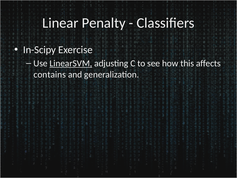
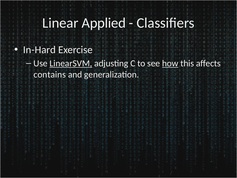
Penalty: Penalty -> Applied
In-Scipy: In-Scipy -> In-Hard
how underline: none -> present
